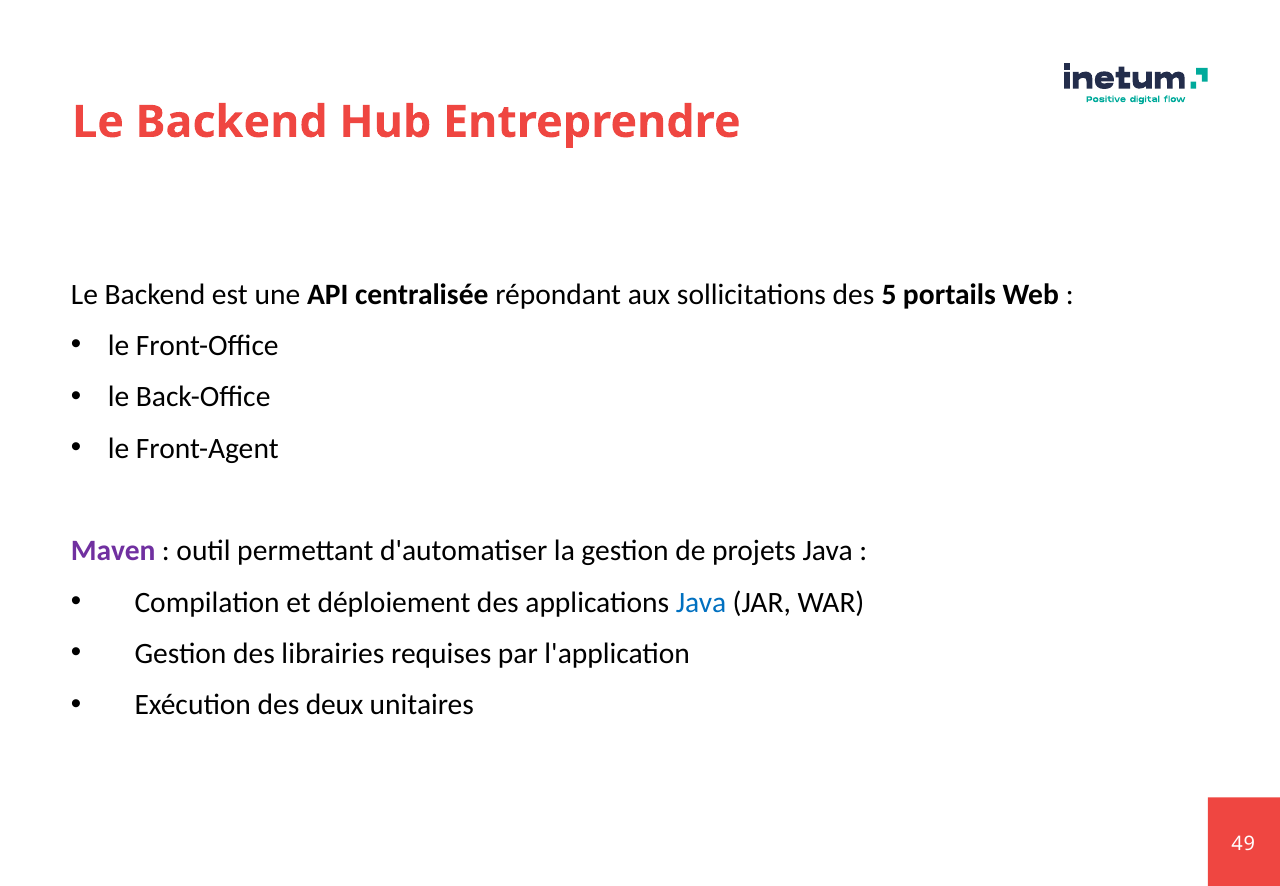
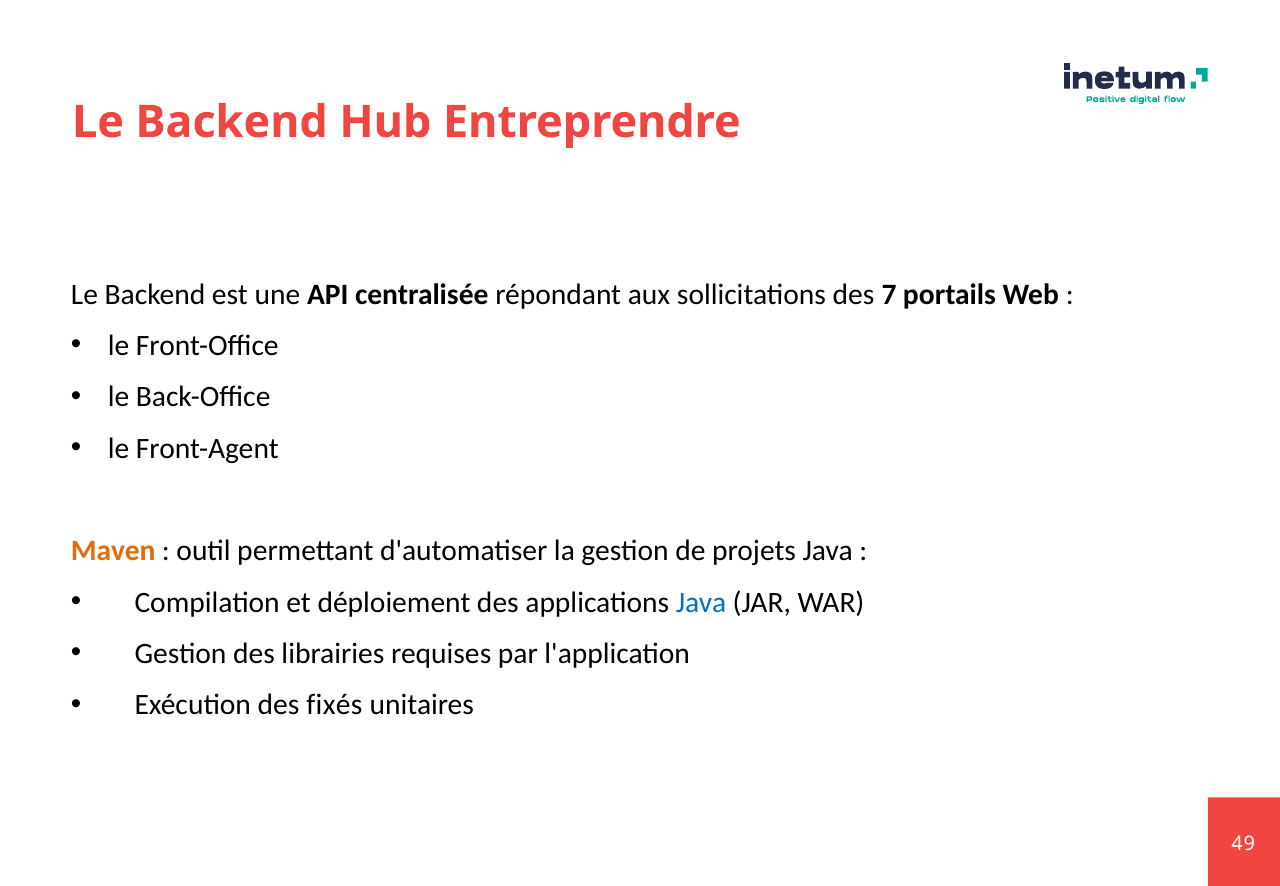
5: 5 -> 7
Maven colour: purple -> orange
deux: deux -> fixés
